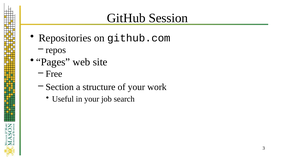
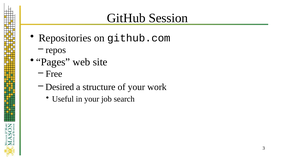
Section: Section -> Desired
